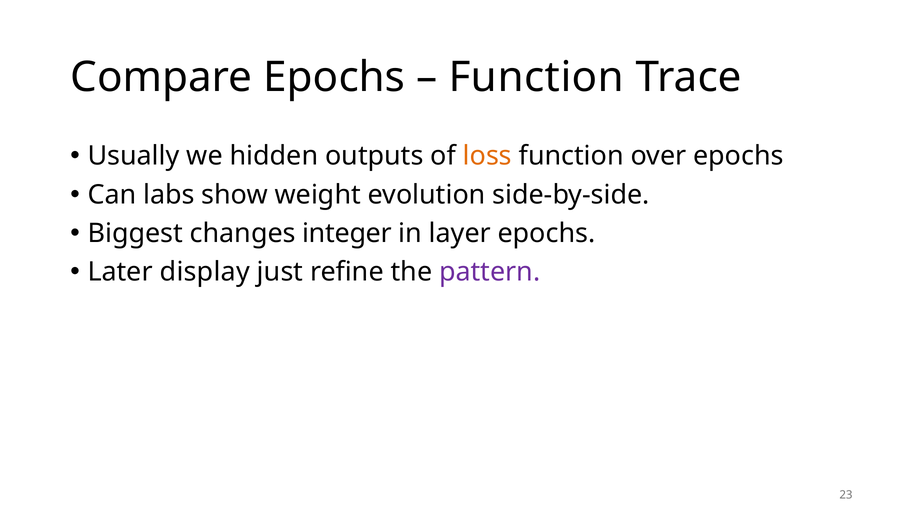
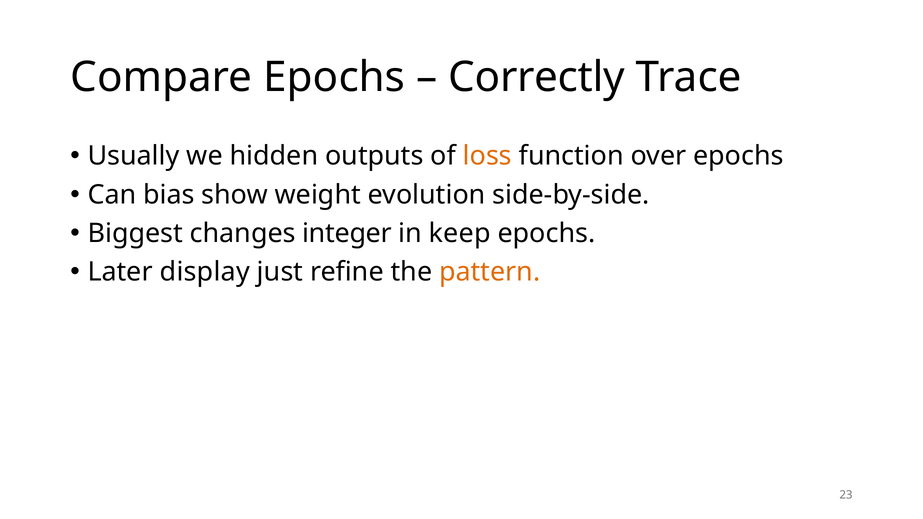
Function at (536, 78): Function -> Correctly
labs: labs -> bias
layer: layer -> keep
pattern colour: purple -> orange
